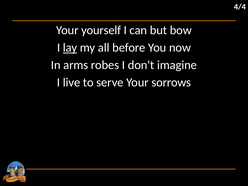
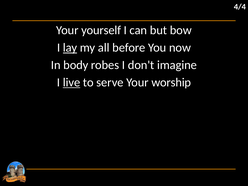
arms: arms -> body
live underline: none -> present
sorrows: sorrows -> worship
